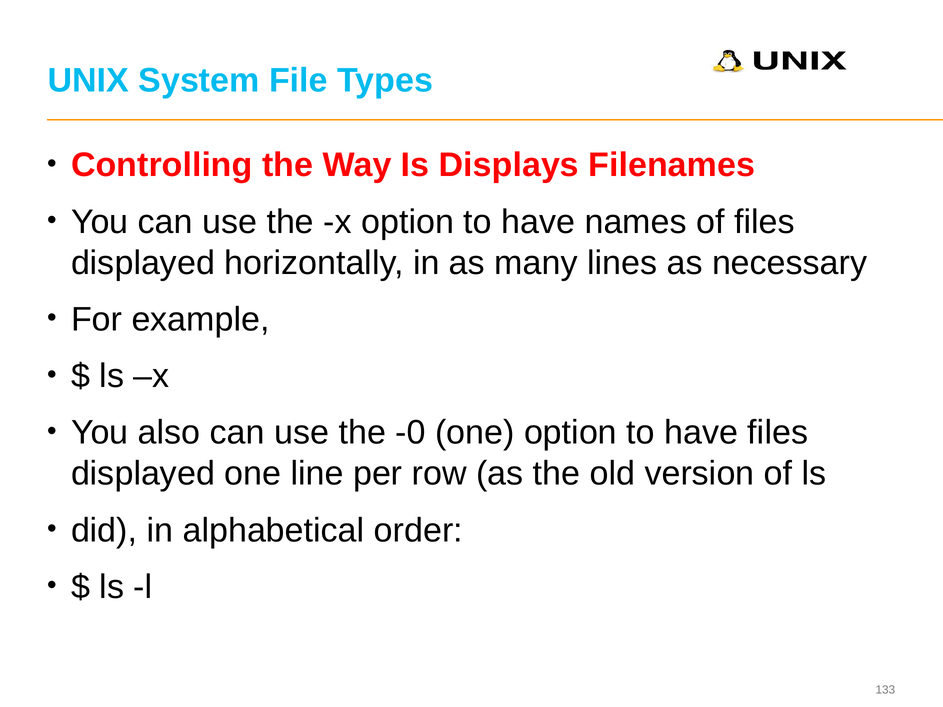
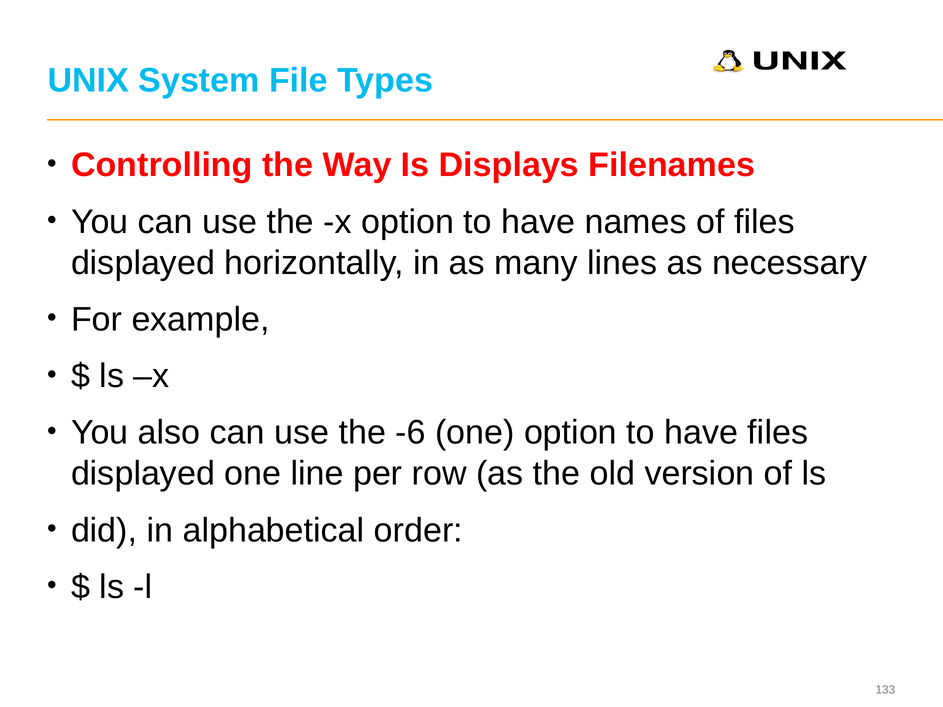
-0: -0 -> -6
